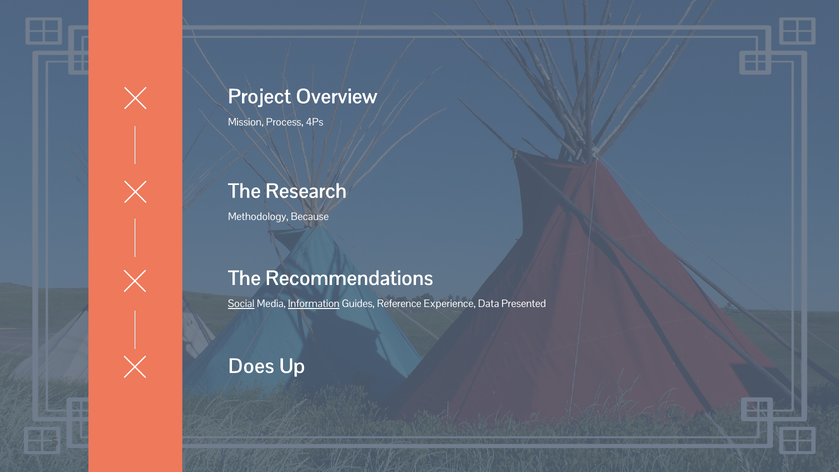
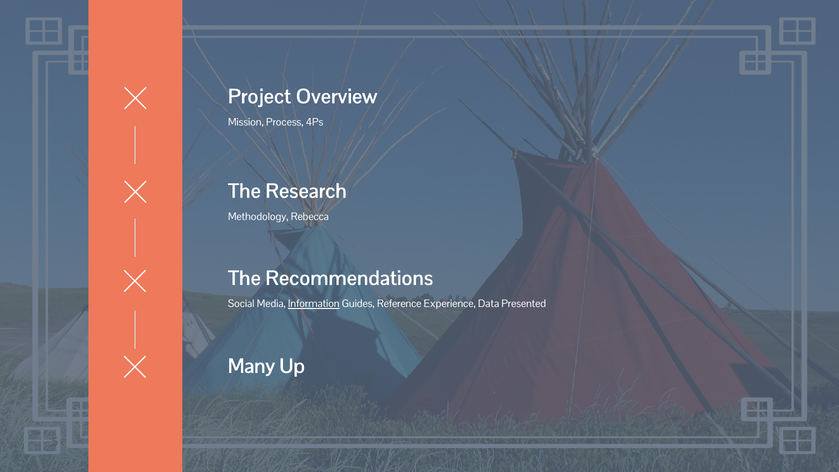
Because: Because -> Rebecca
Social underline: present -> none
Does: Does -> Many
